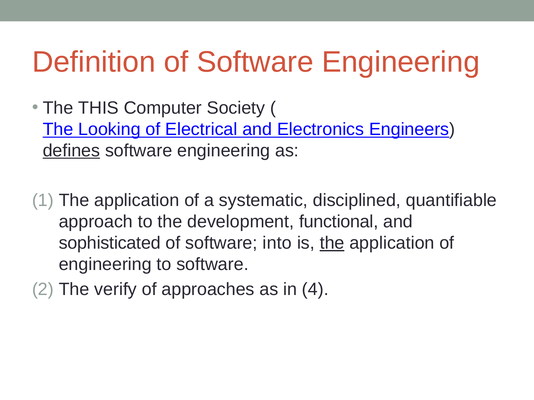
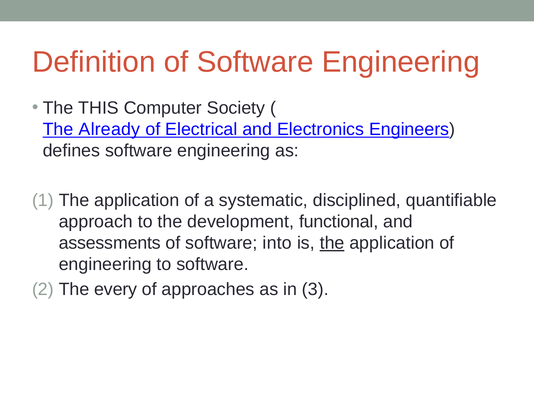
Looking: Looking -> Already
defines underline: present -> none
sophisticated: sophisticated -> assessments
verify: verify -> every
4: 4 -> 3
